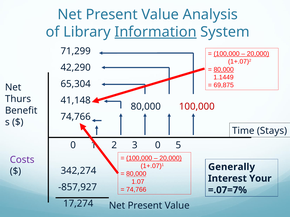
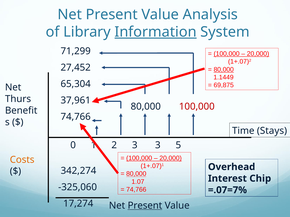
42,290: 42,290 -> 27,452
41,148: 41,148 -> 37,961
3 0: 0 -> 3
Costs colour: purple -> orange
Generally: Generally -> Overhead
Your: Your -> Chip
-857,927: -857,927 -> -325,060
Present at (145, 206) underline: none -> present
